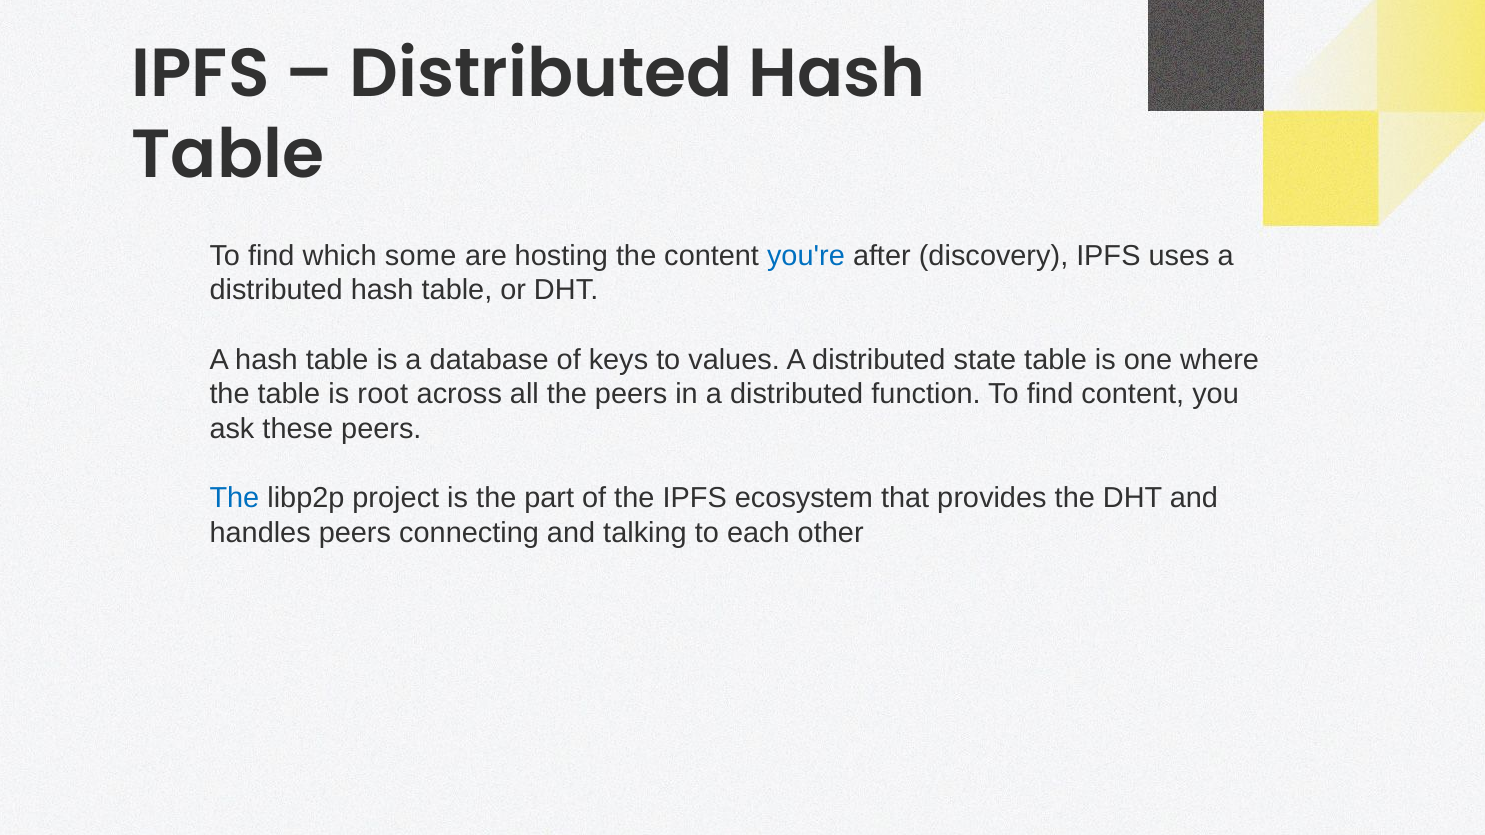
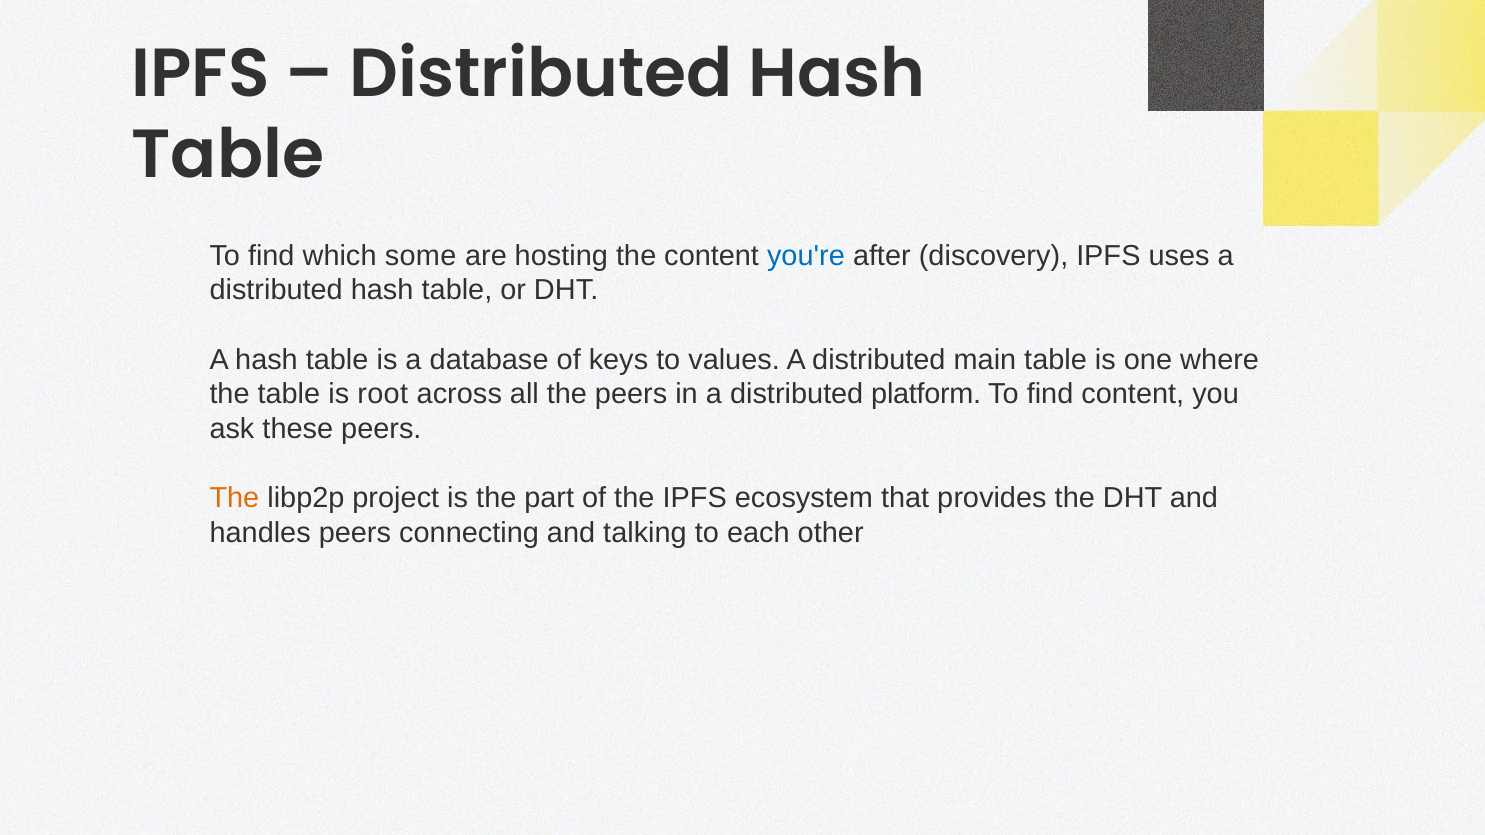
state: state -> main
function: function -> platform
The at (234, 499) colour: blue -> orange
